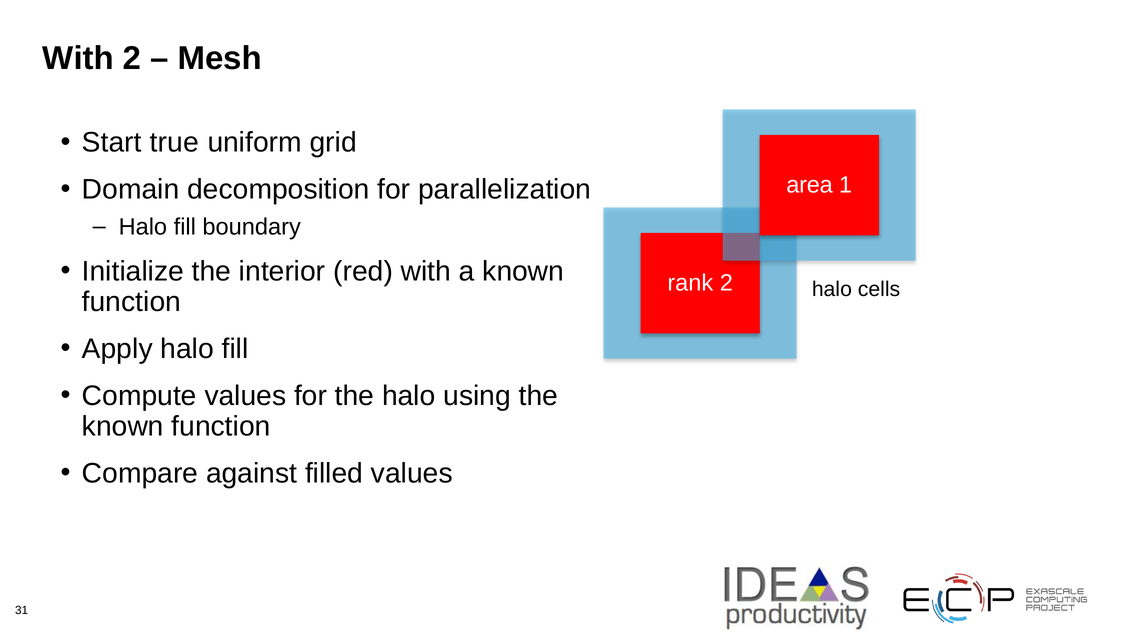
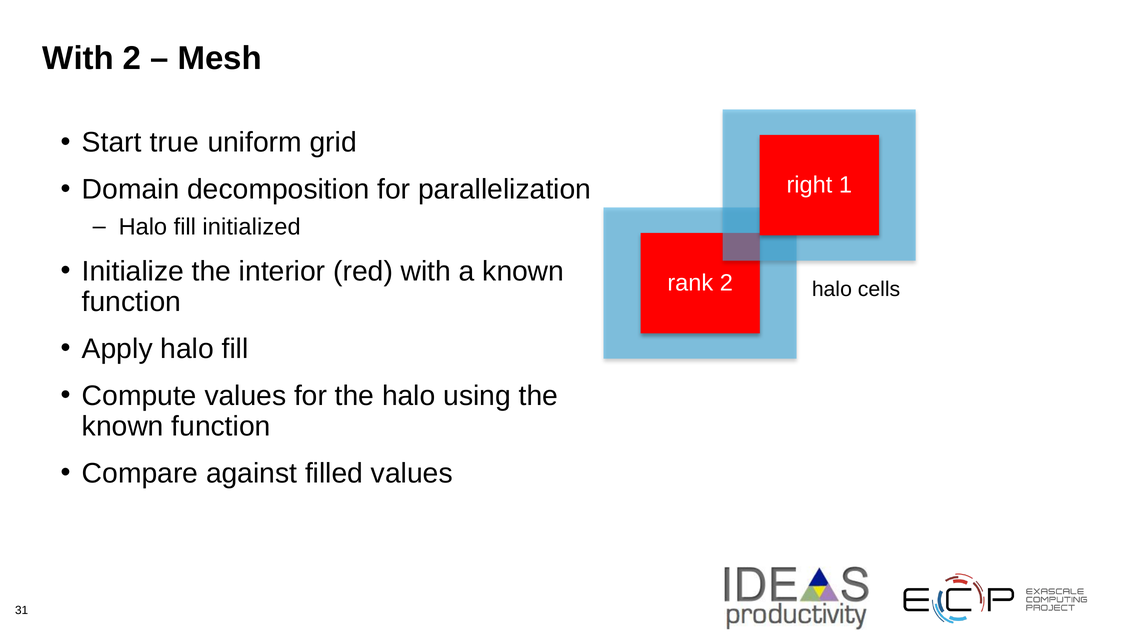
area: area -> right
boundary: boundary -> initialized
